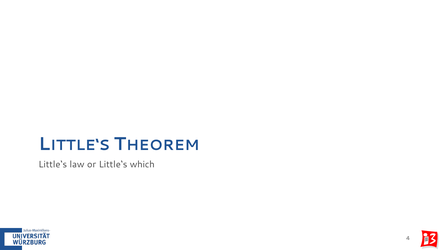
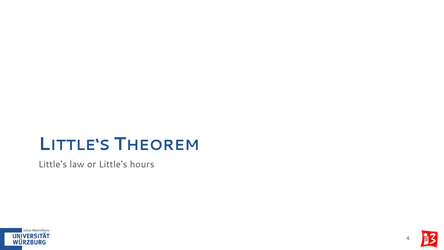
which: which -> hours
